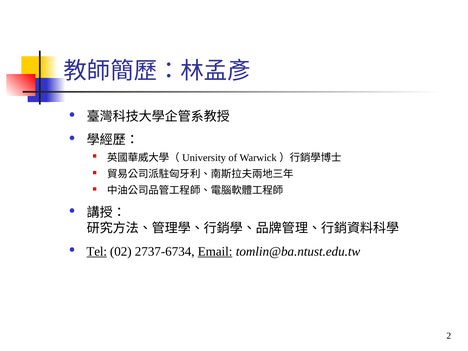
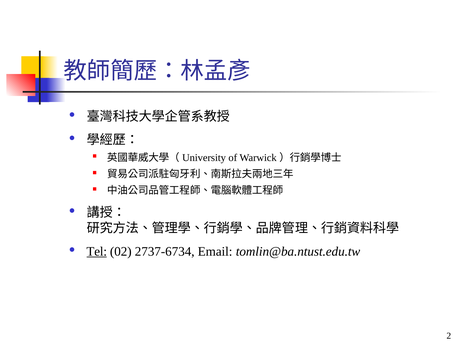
Email underline: present -> none
